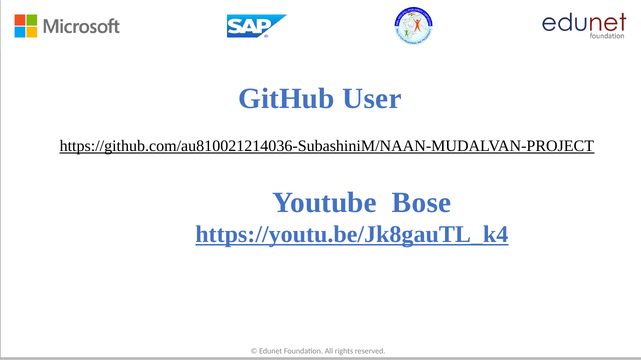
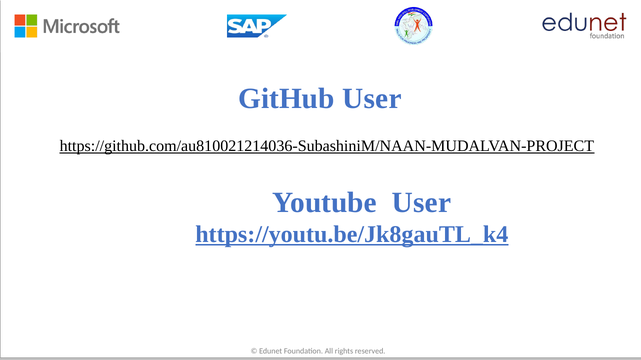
Youtube Bose: Bose -> User
